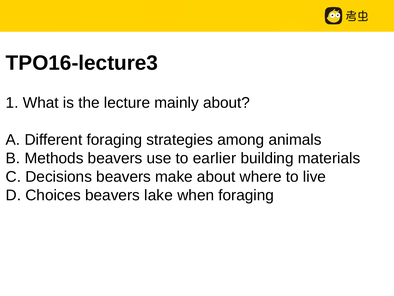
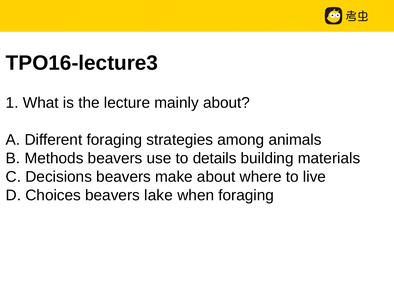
earlier: earlier -> details
